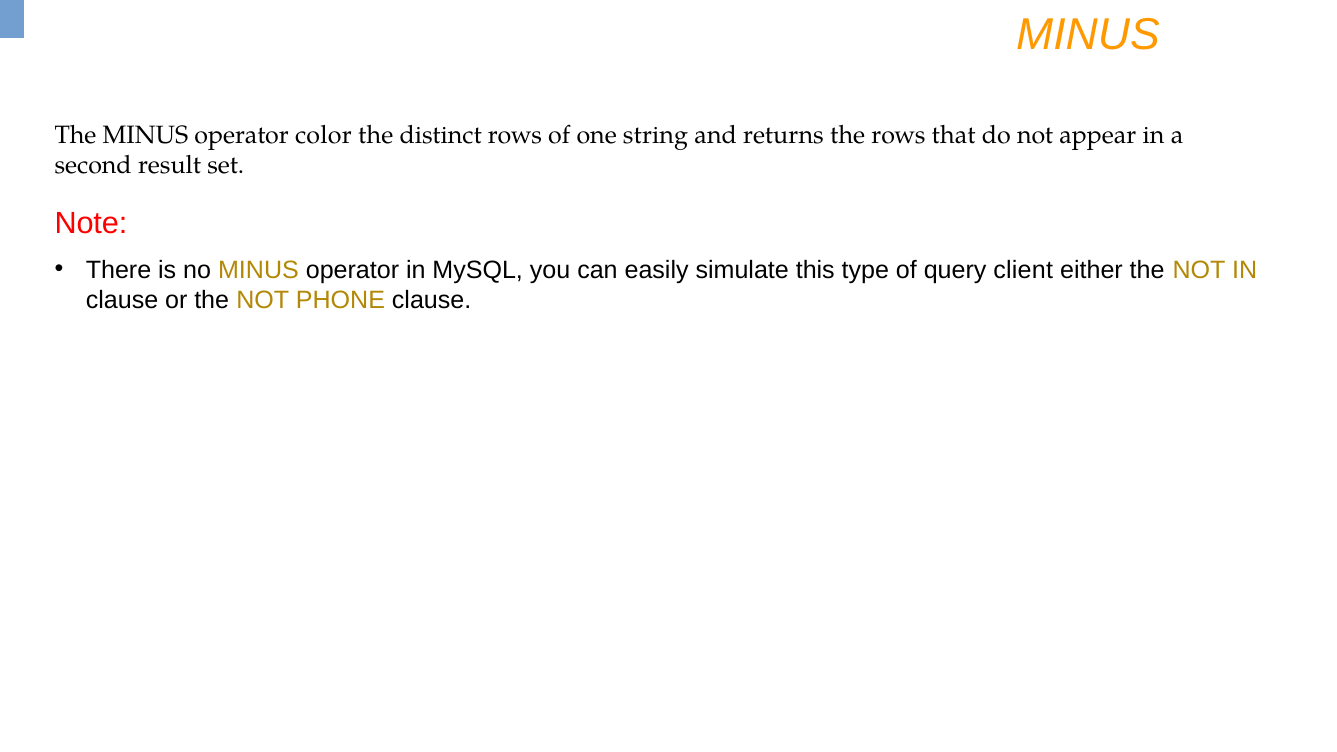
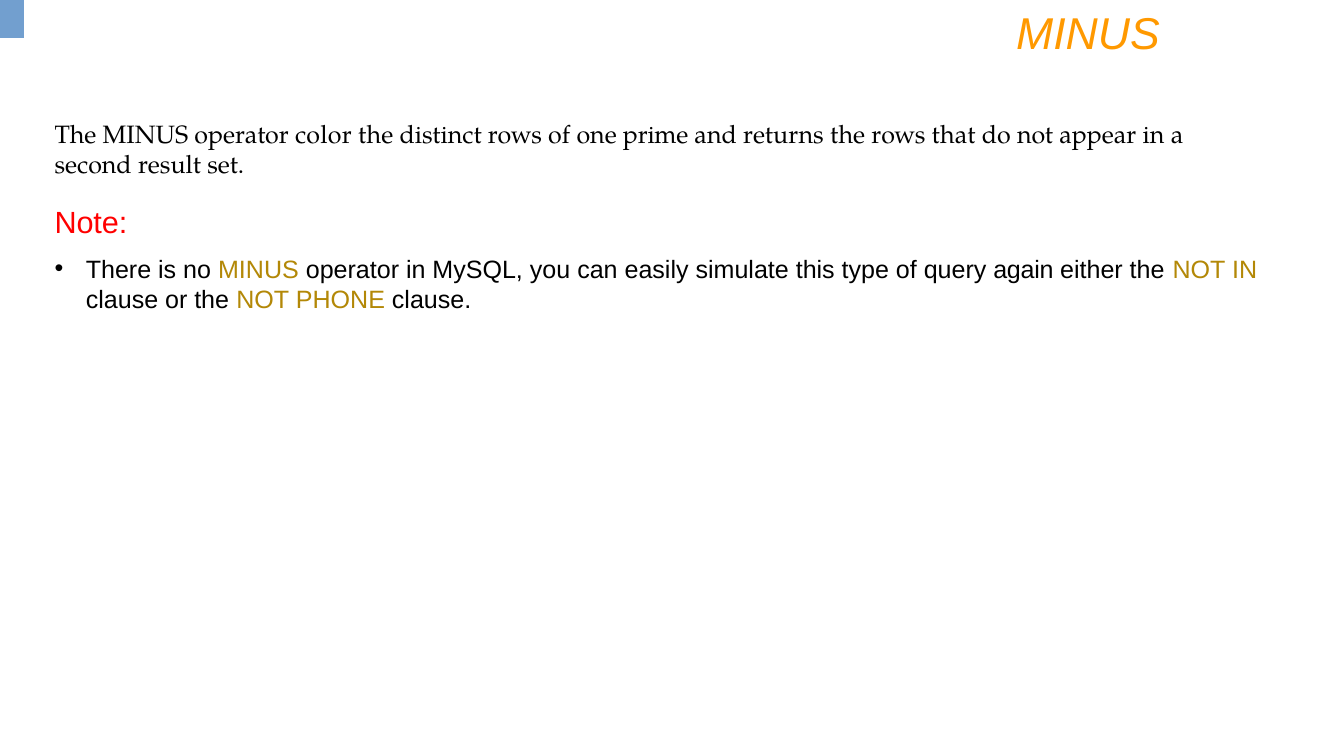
string: string -> prime
client: client -> again
